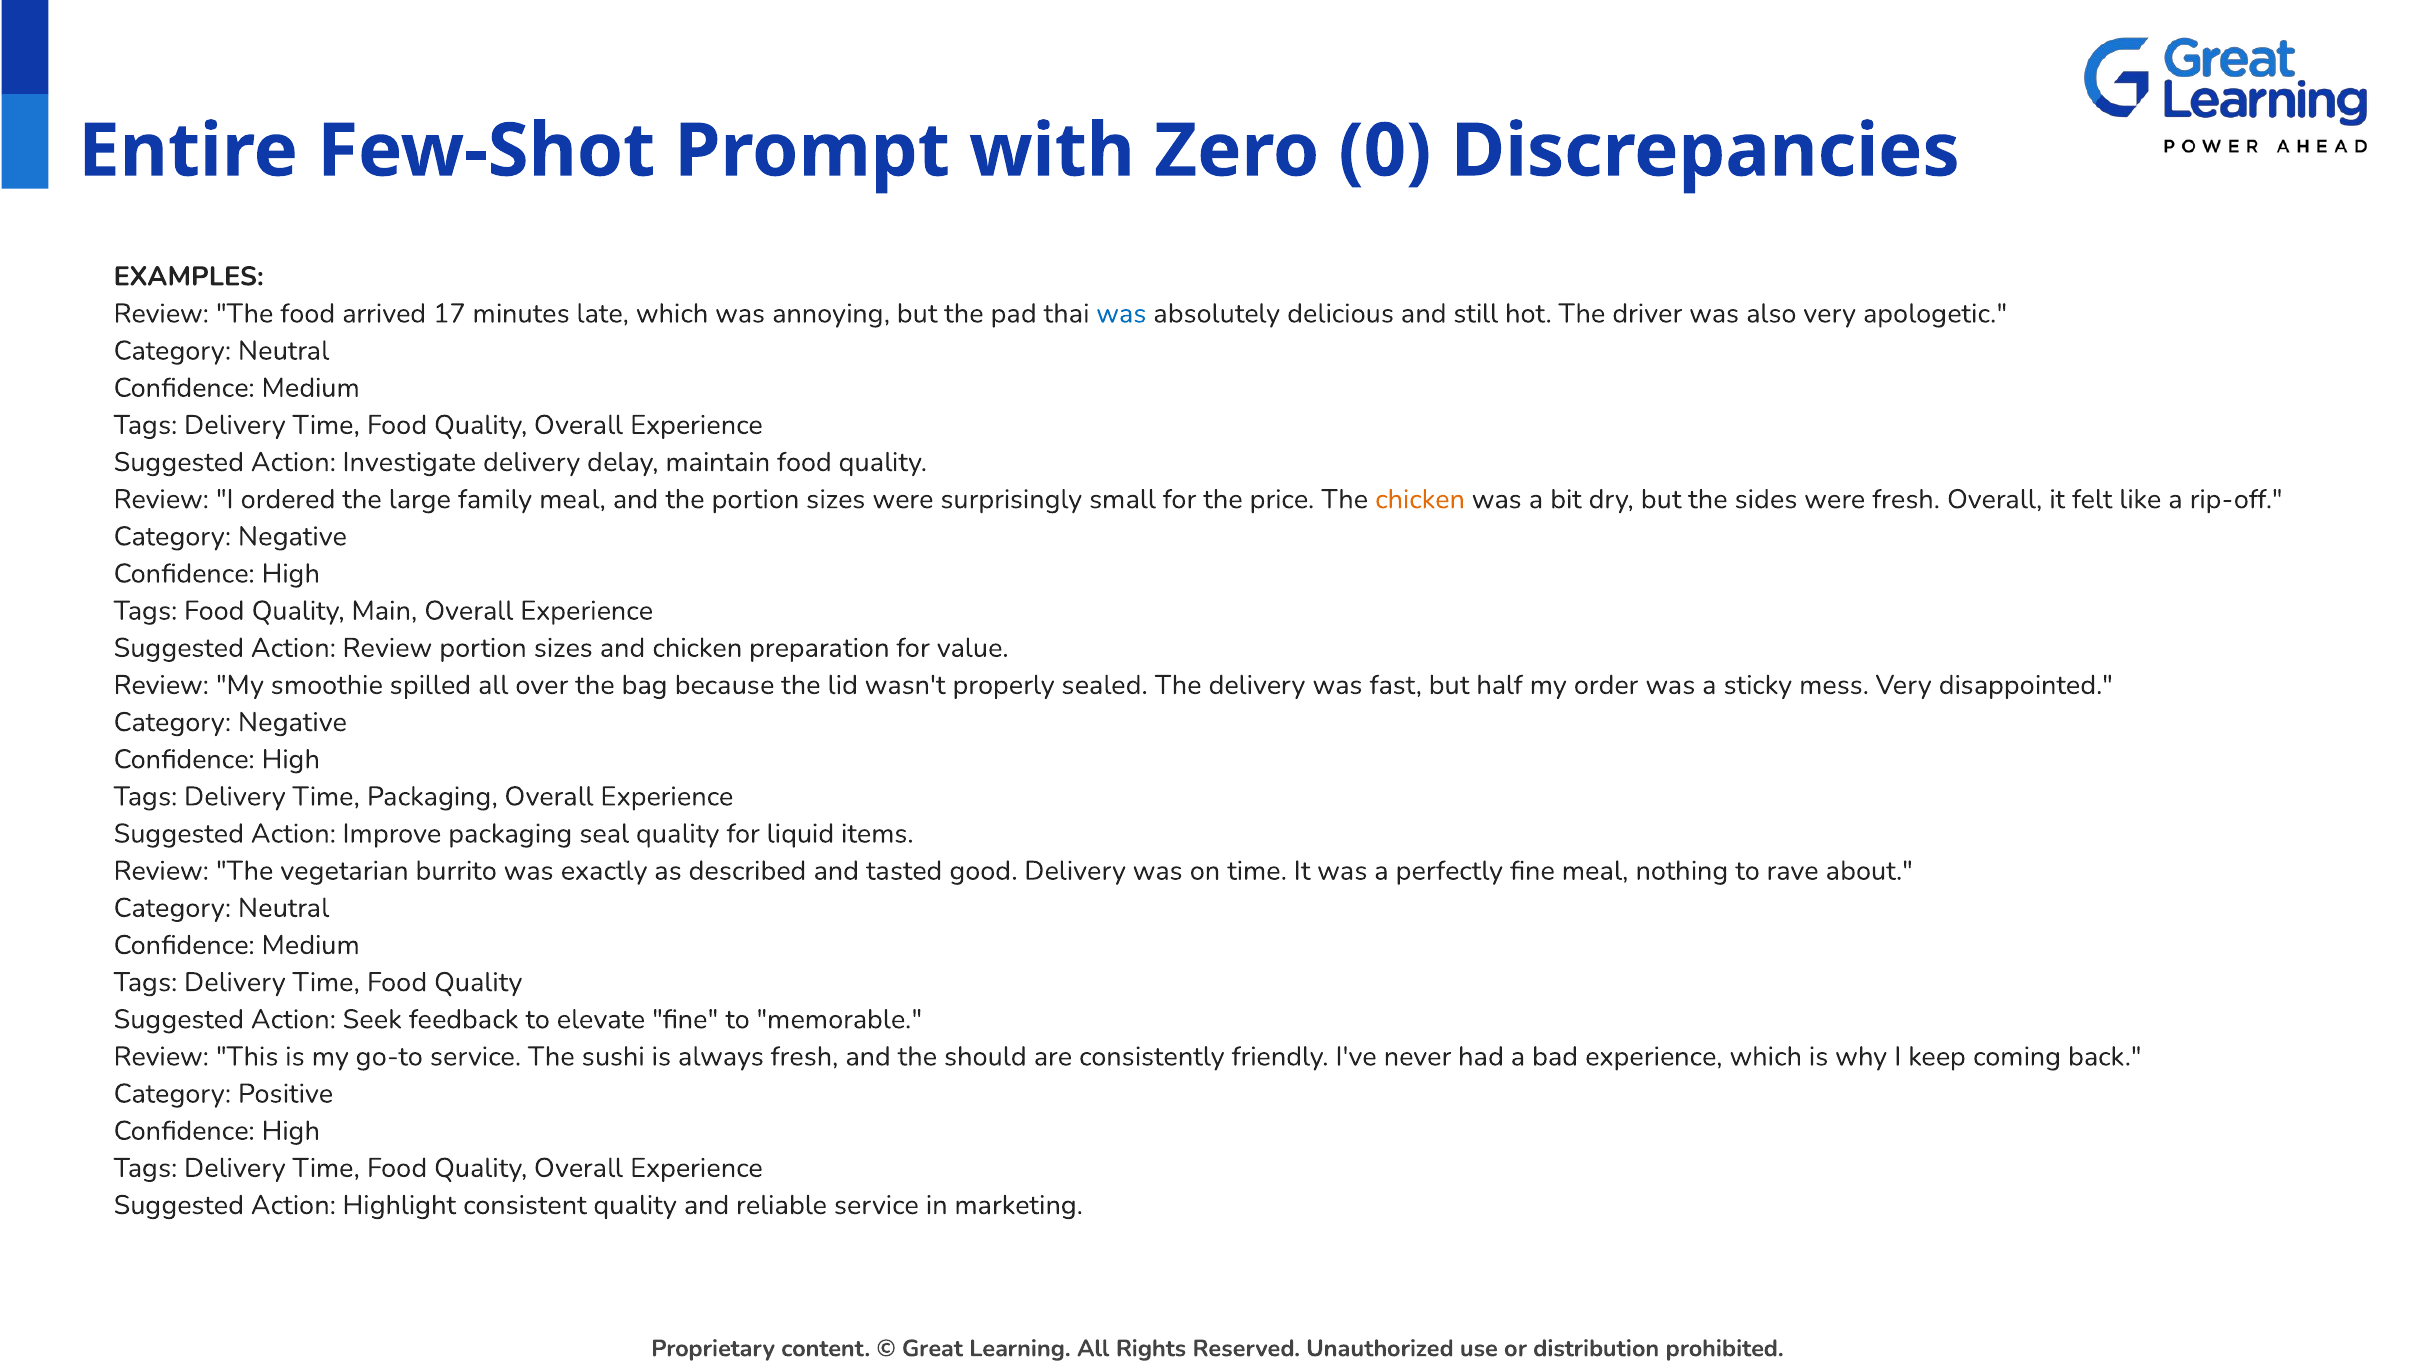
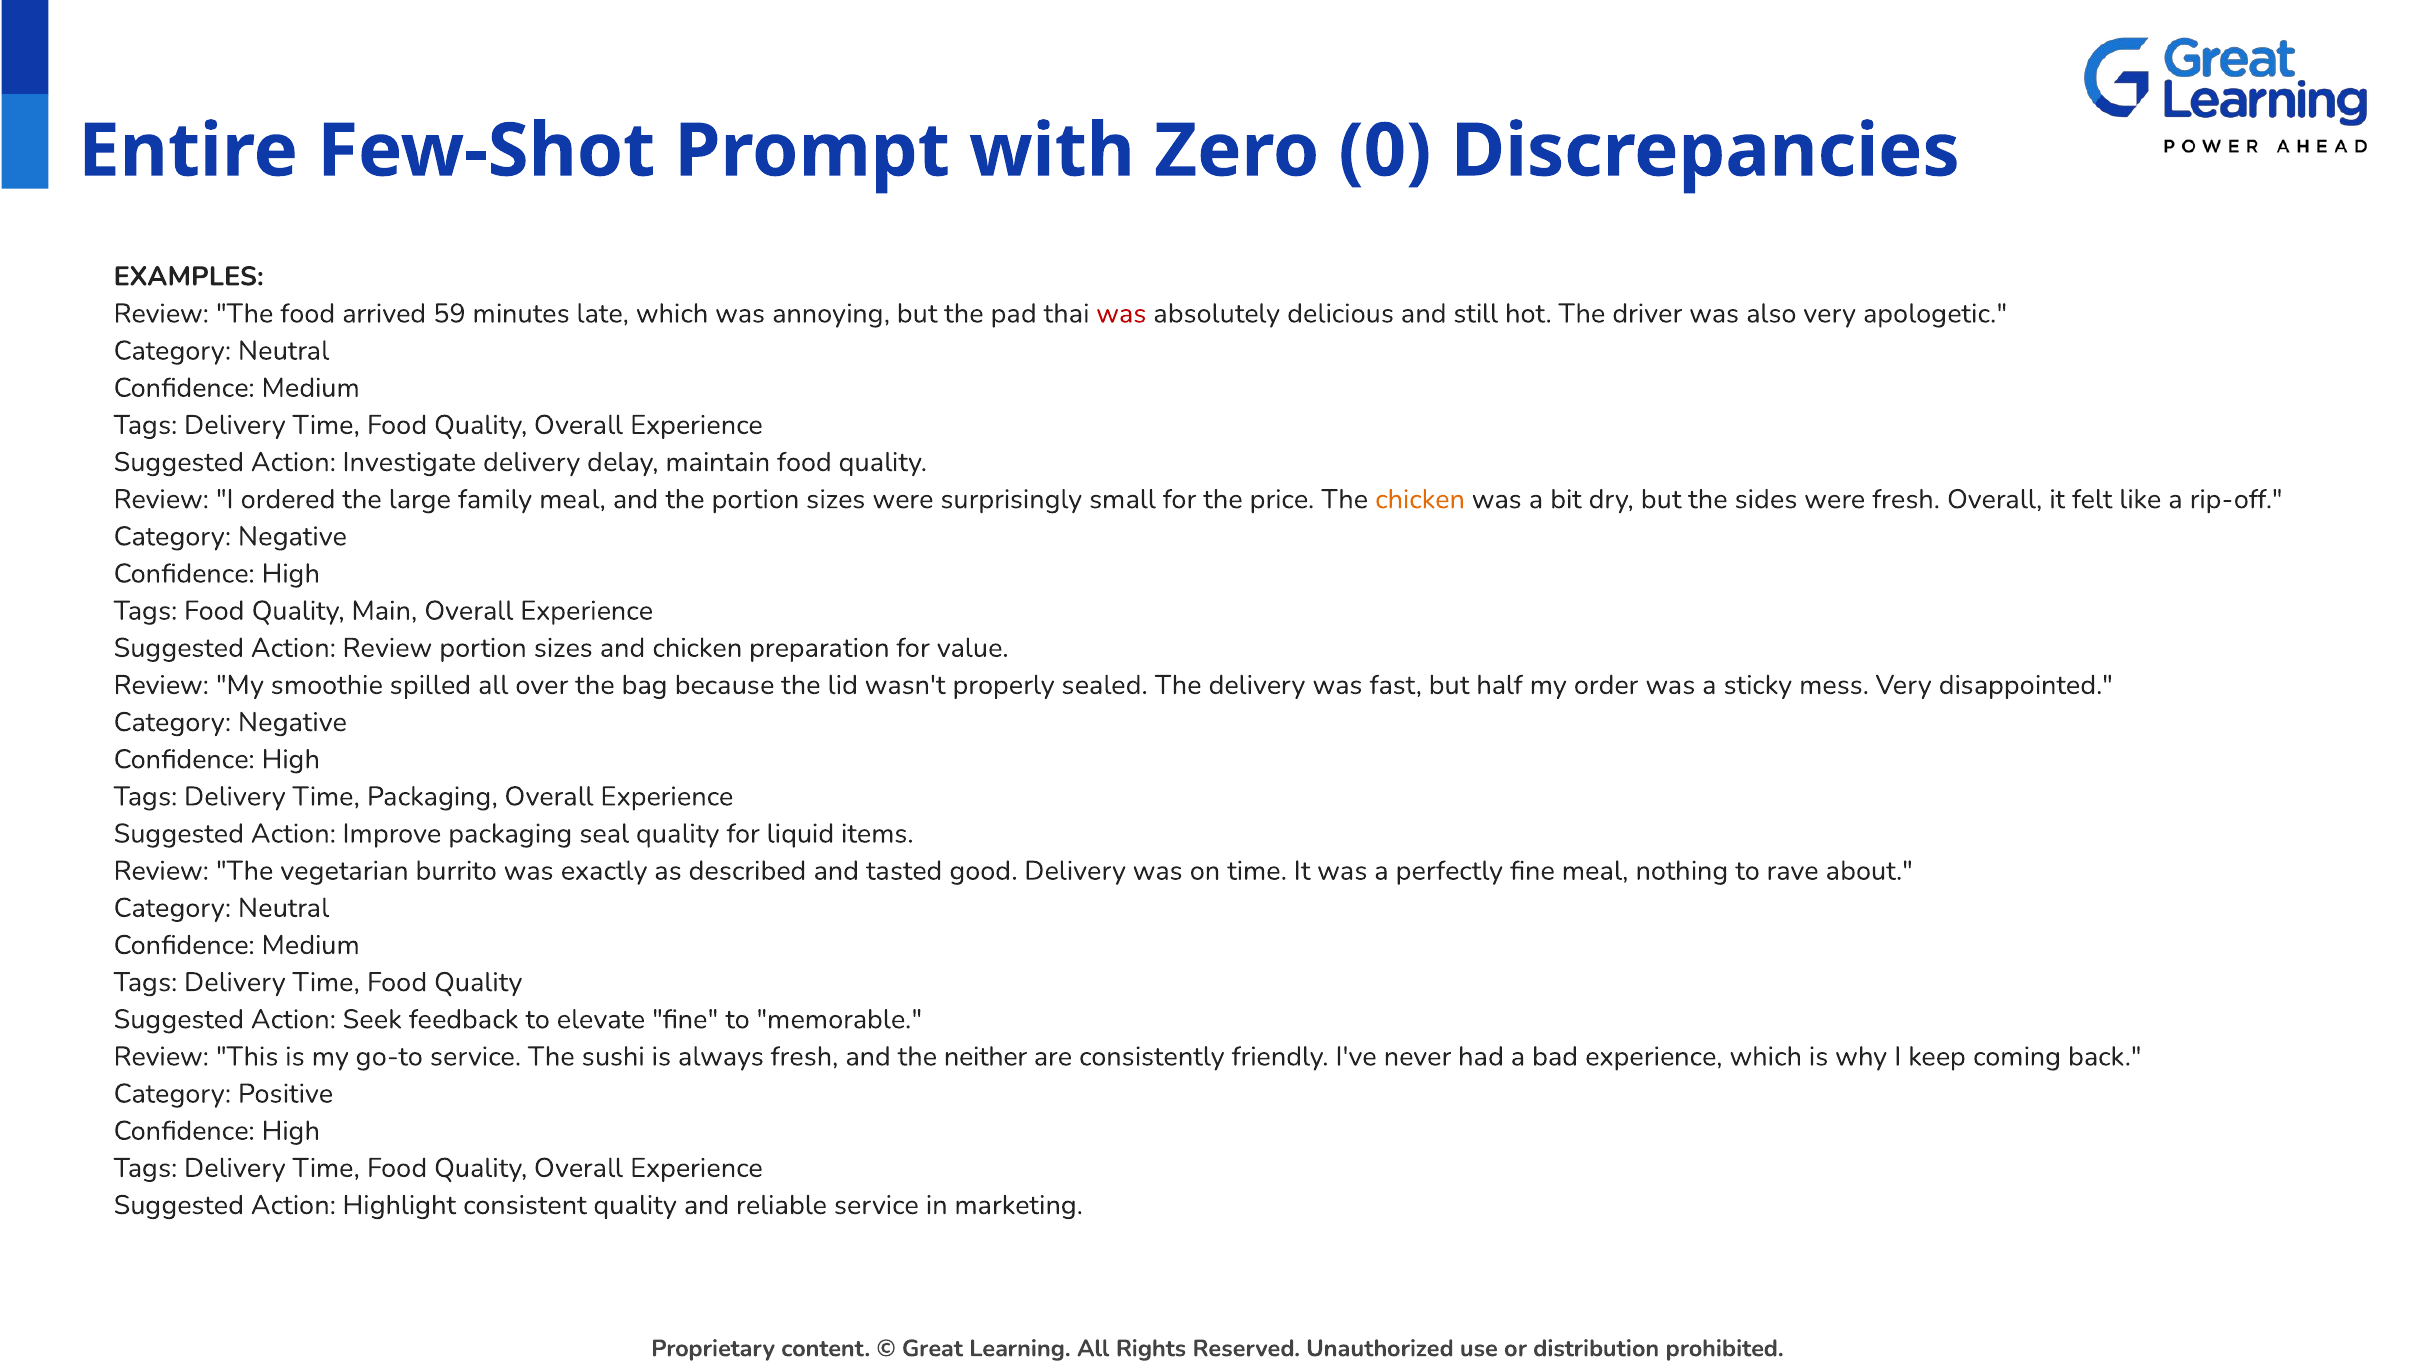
17: 17 -> 59
was at (1121, 314) colour: blue -> red
should: should -> neither
